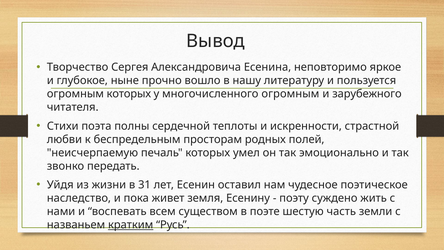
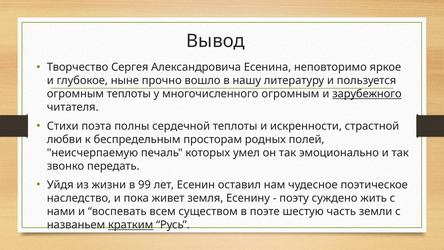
огромным которых: которых -> теплоты
зарубежного underline: none -> present
31: 31 -> 99
